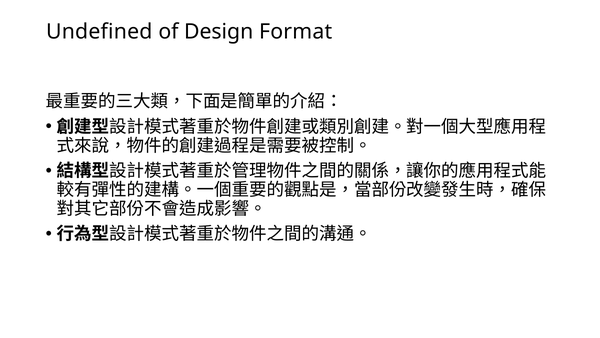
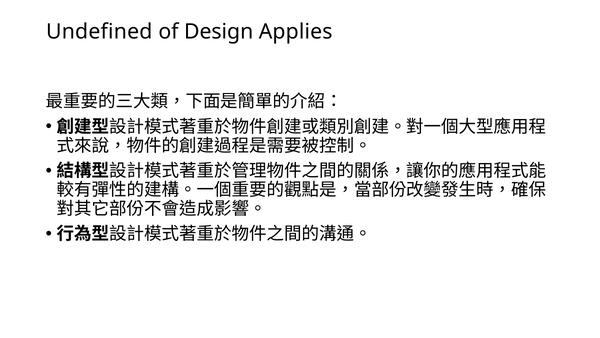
Format: Format -> Applies
